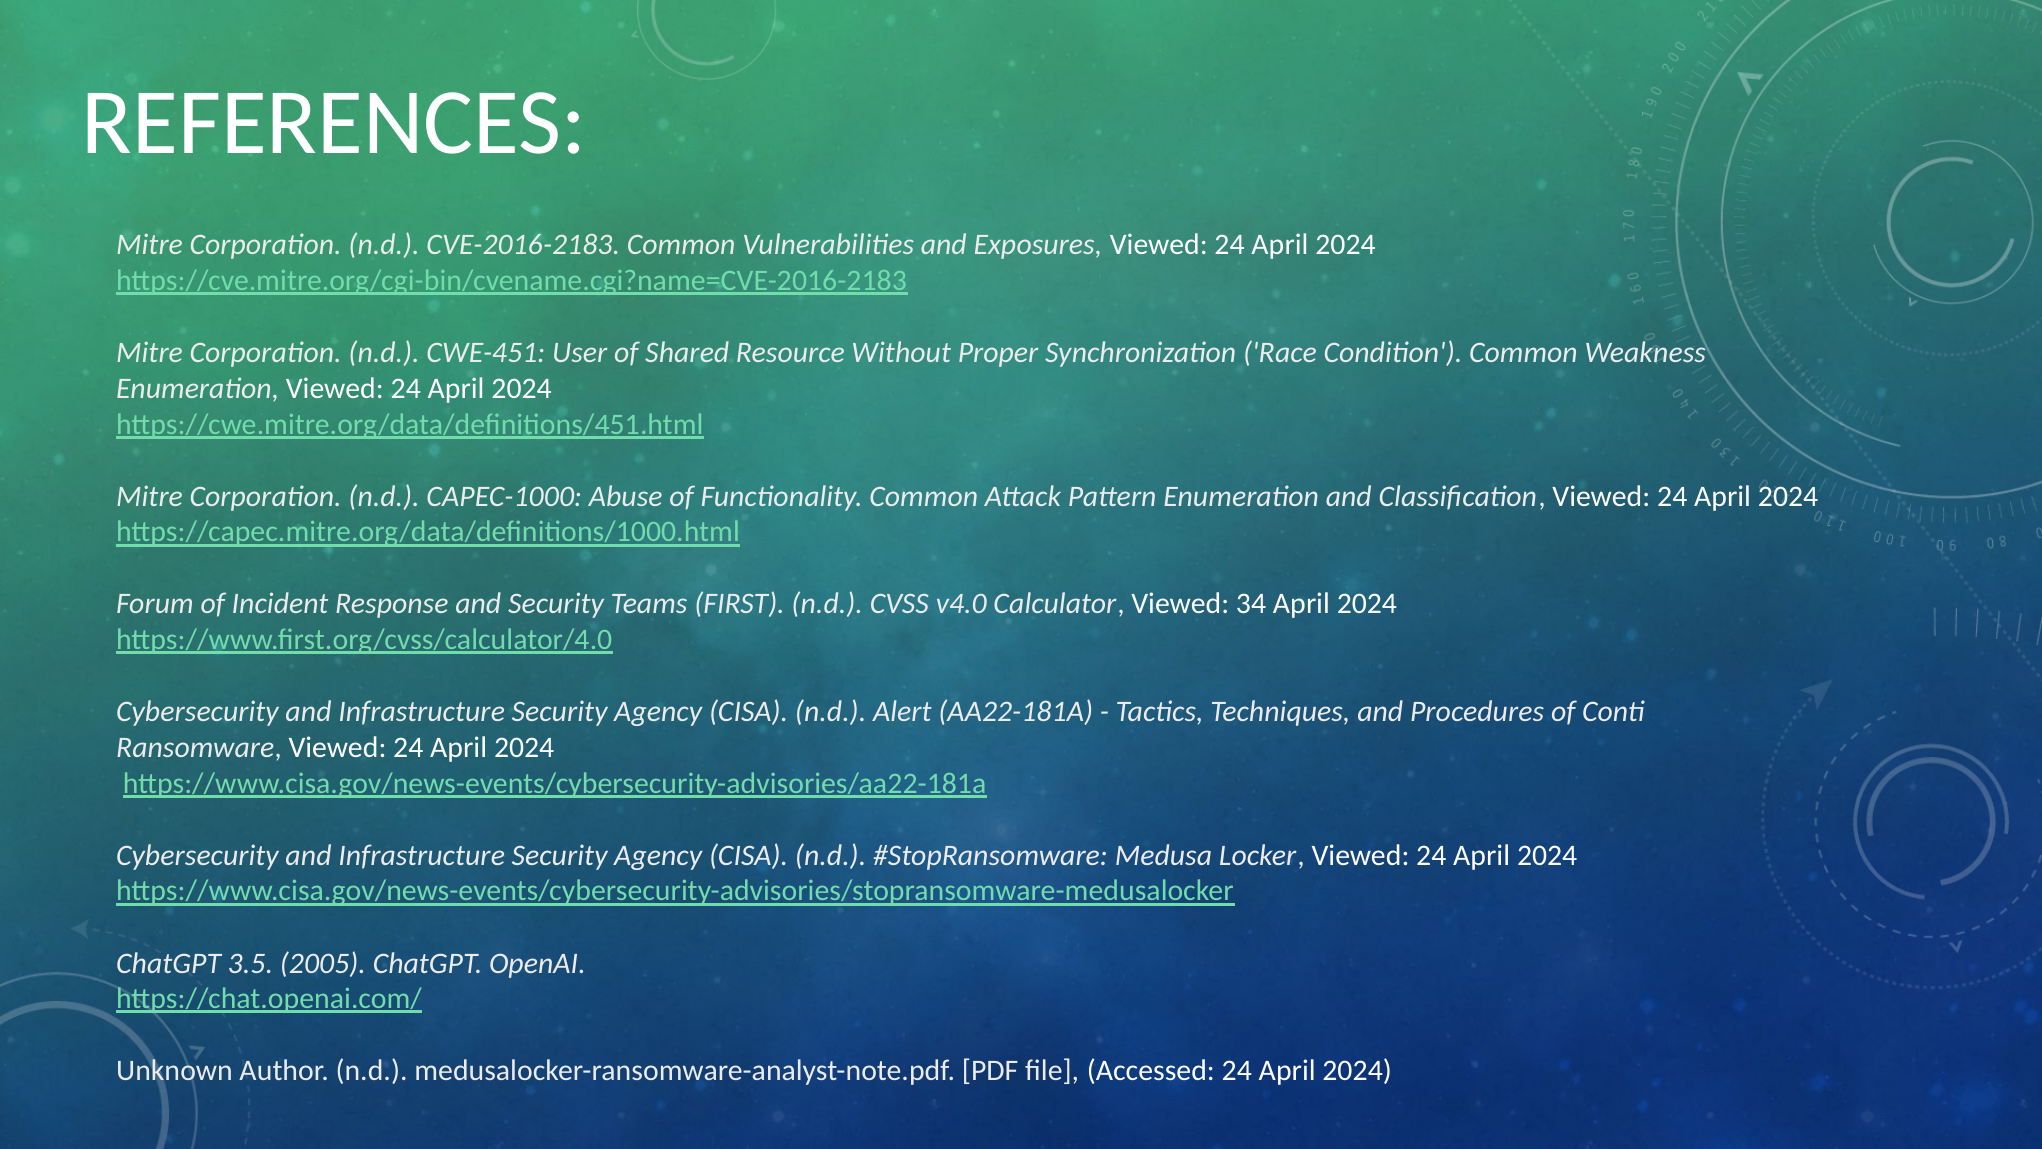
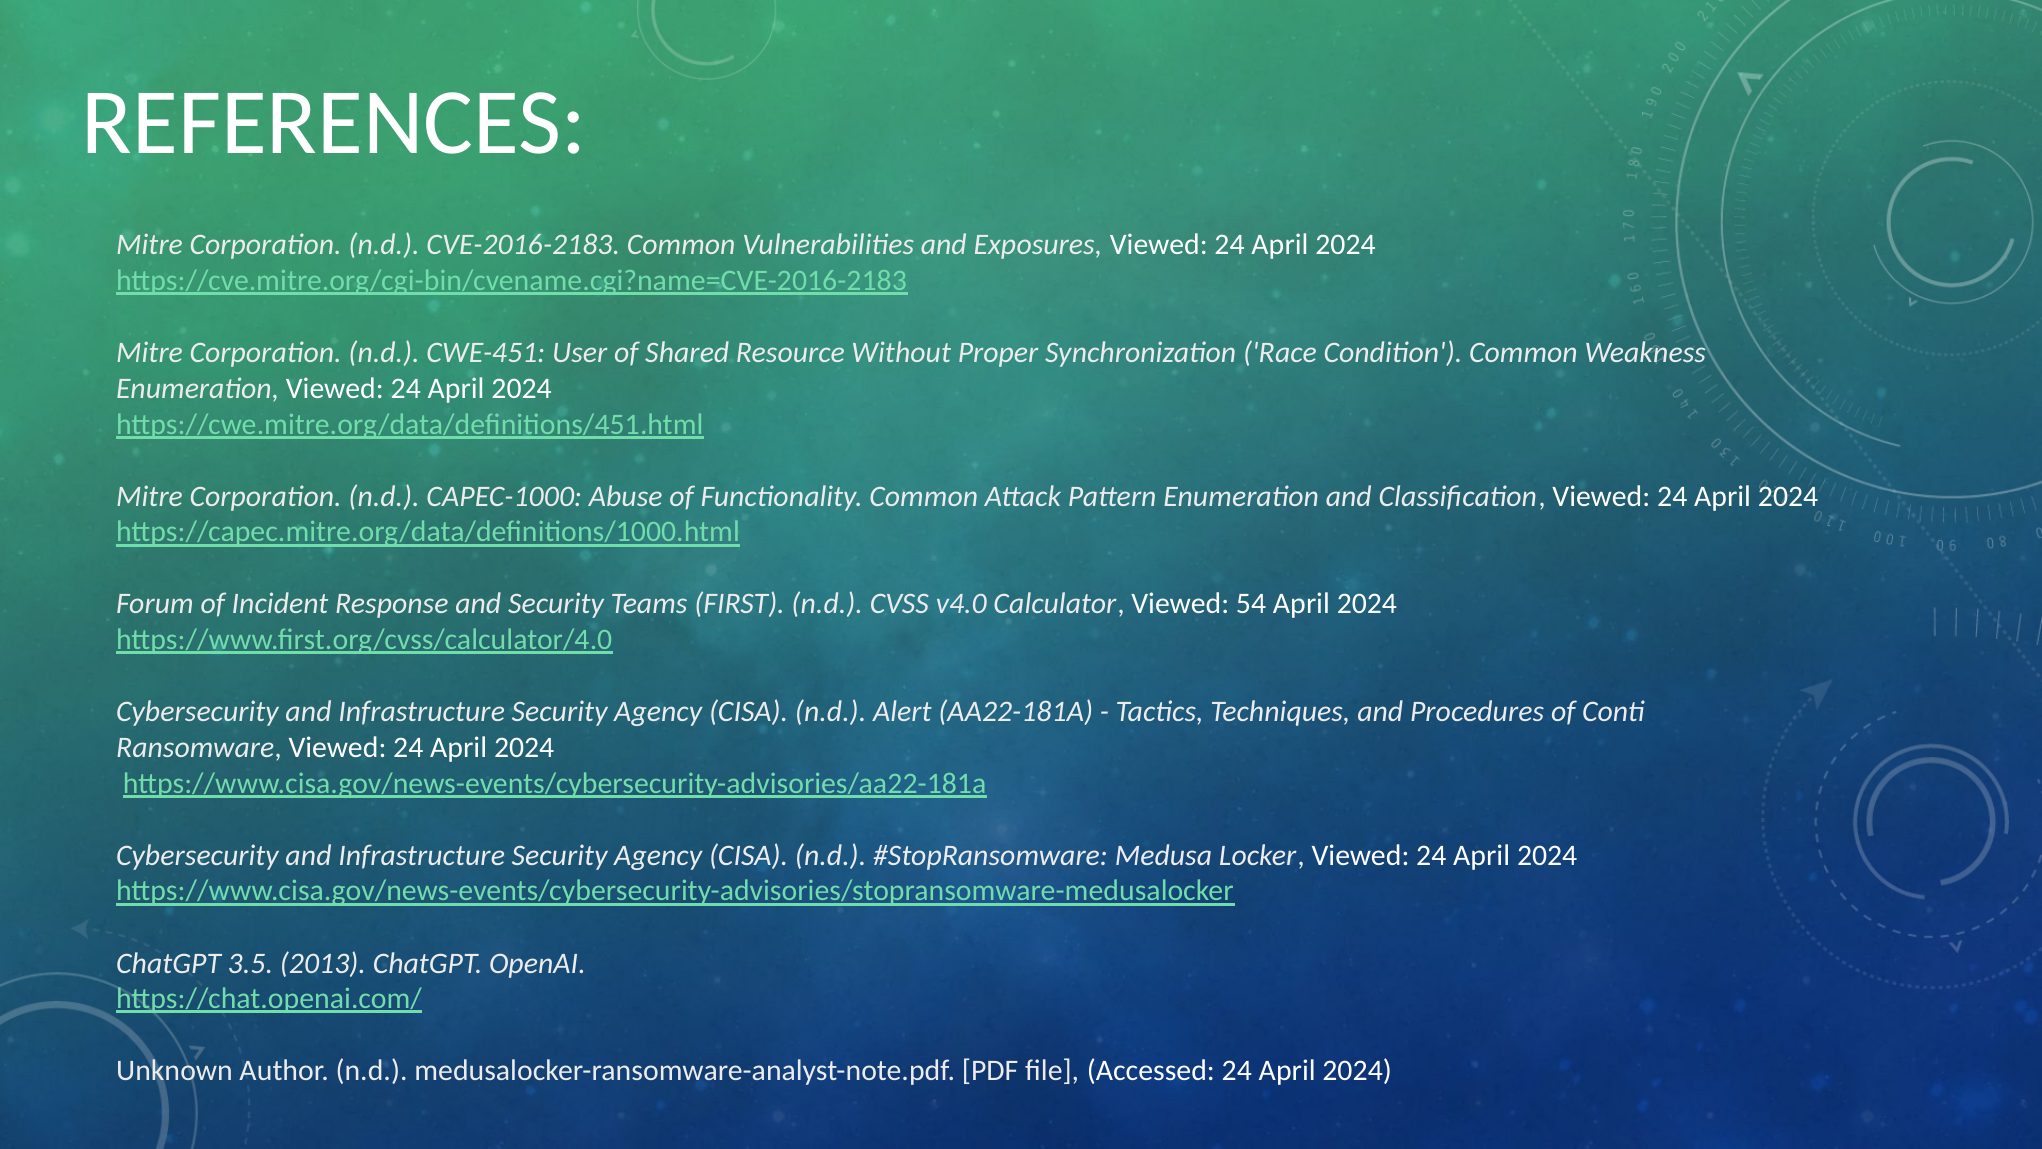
34: 34 -> 54
2005: 2005 -> 2013
